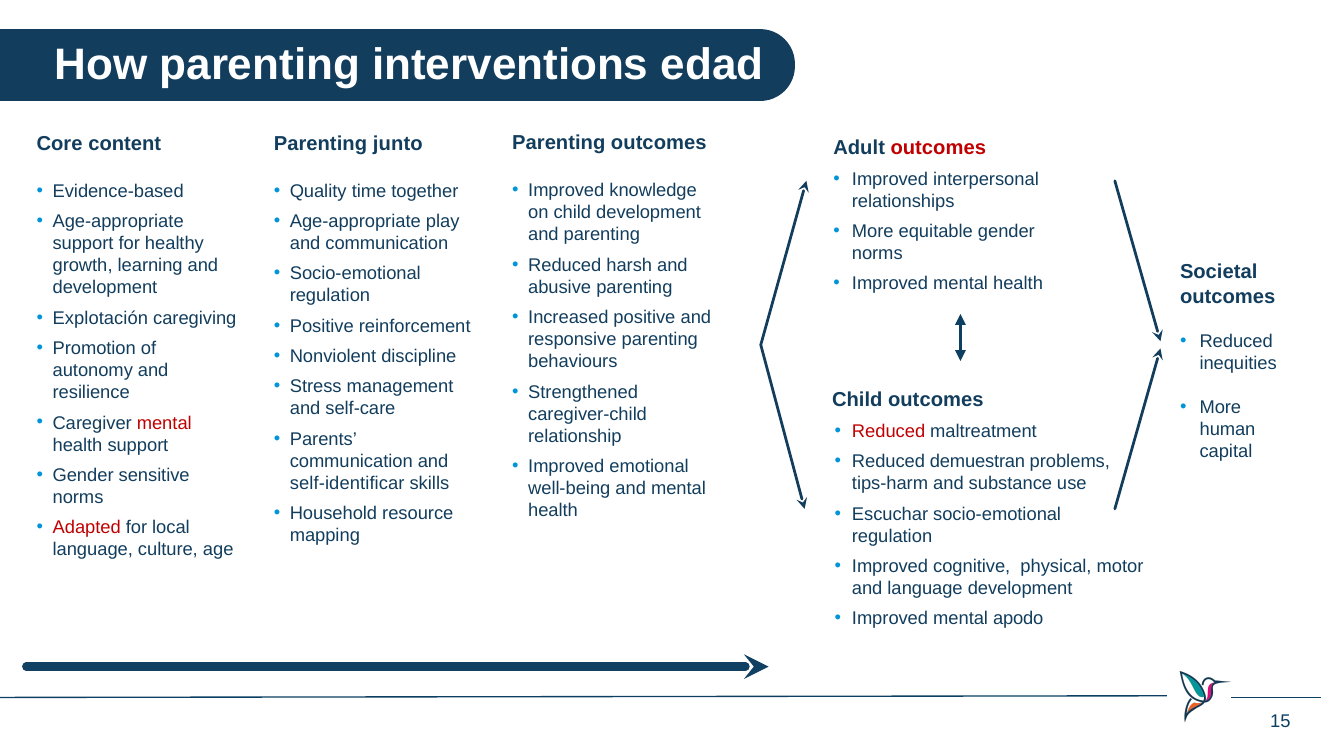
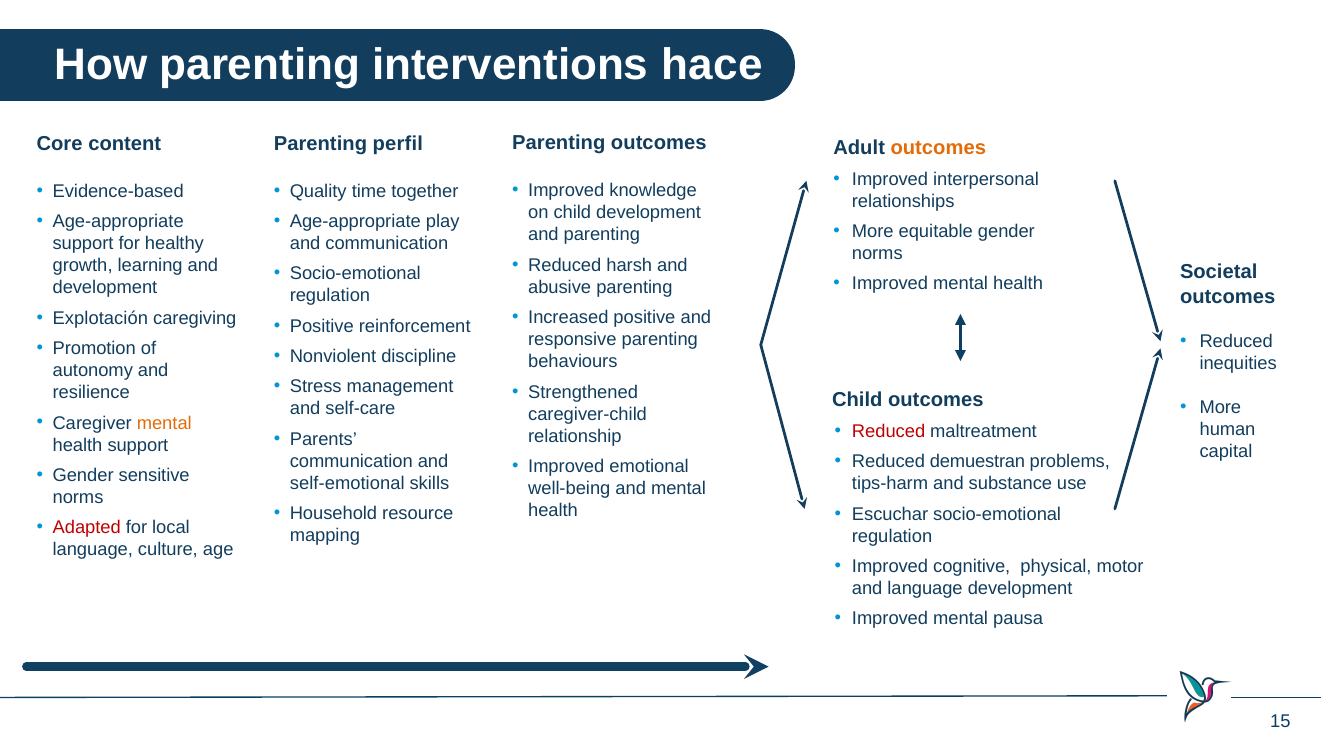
edad: edad -> hace
junto: junto -> perfil
outcomes at (938, 148) colour: red -> orange
mental at (164, 423) colour: red -> orange
self-identificar: self-identificar -> self-emotional
apodo: apodo -> pausa
